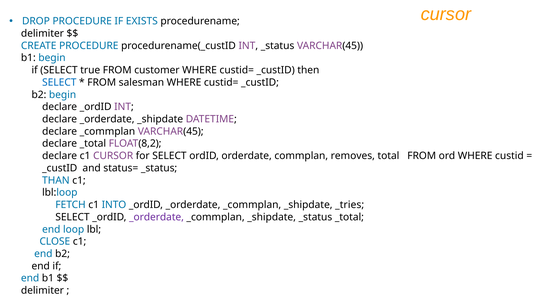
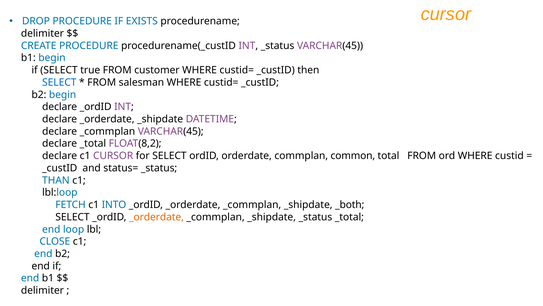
removes: removes -> common
_tries: _tries -> _both
_orderdate at (156, 217) colour: purple -> orange
